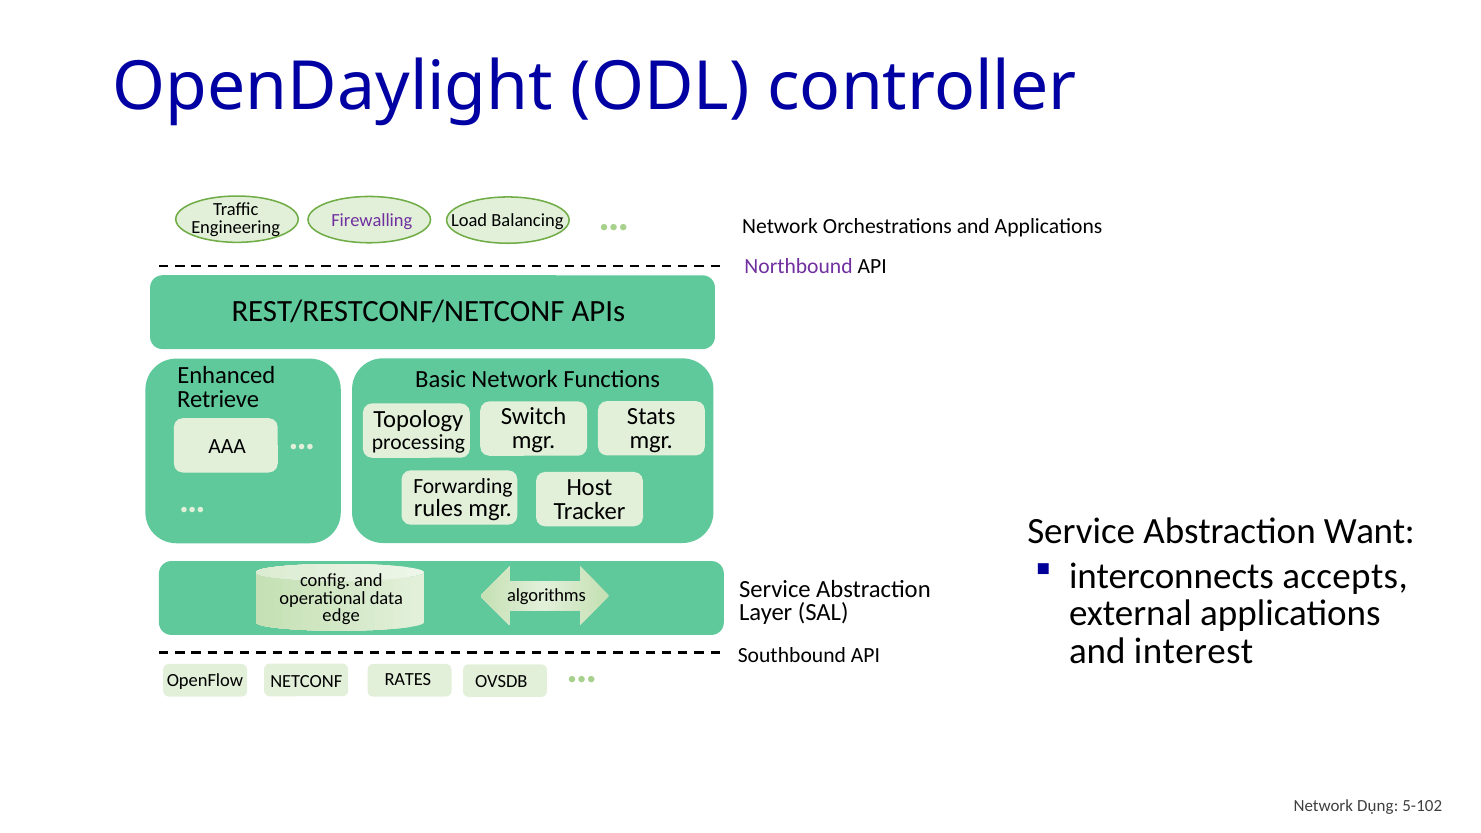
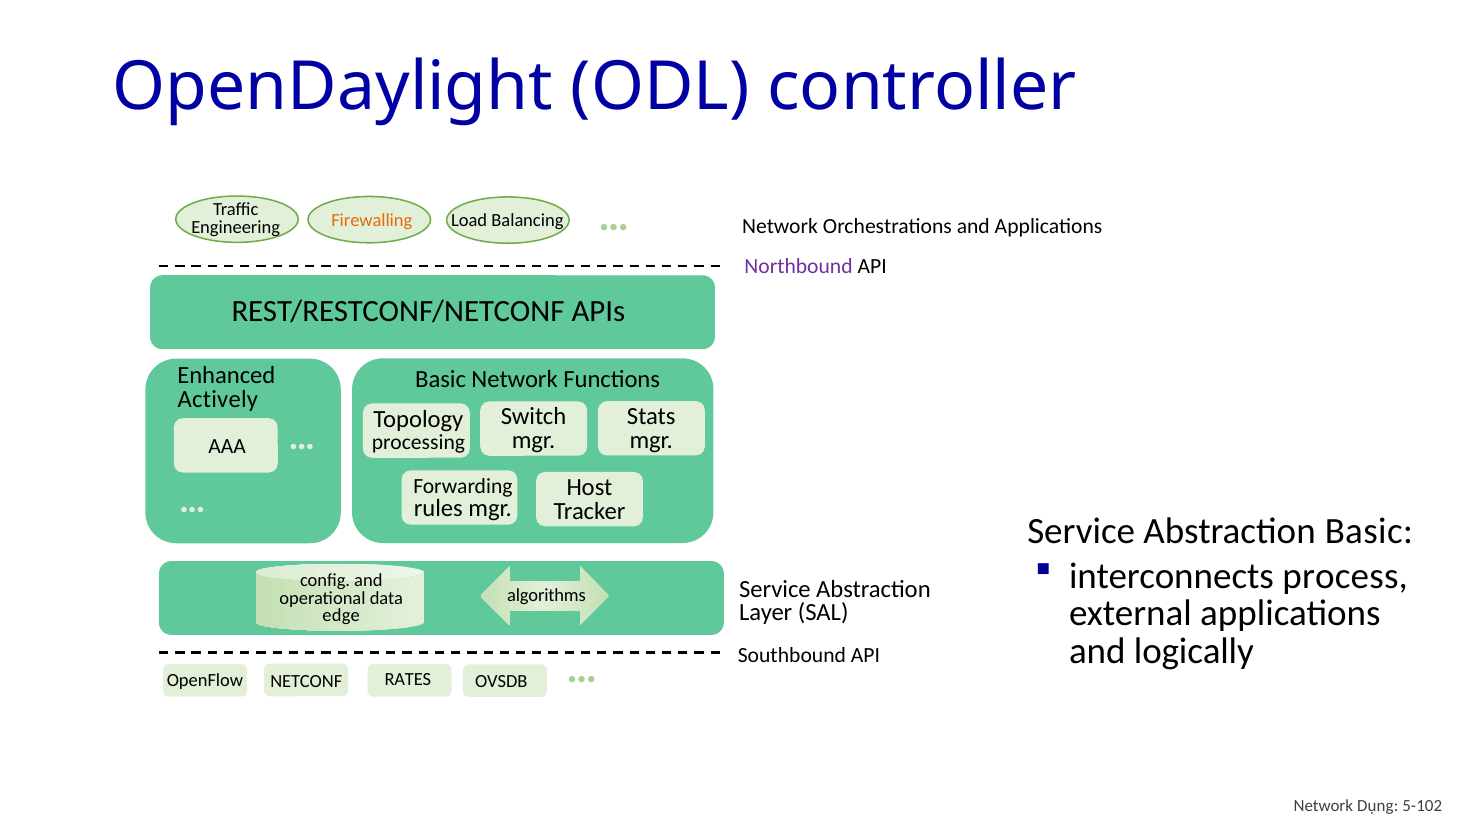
Firewalling colour: purple -> orange
Retrieve: Retrieve -> Actively
Abstraction Want: Want -> Basic
accepts: accepts -> process
interest: interest -> logically
